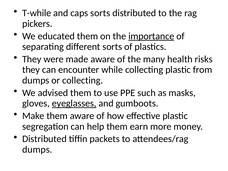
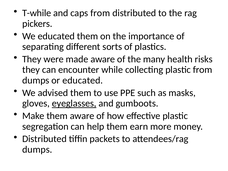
caps sorts: sorts -> from
importance underline: present -> none
or collecting: collecting -> educated
